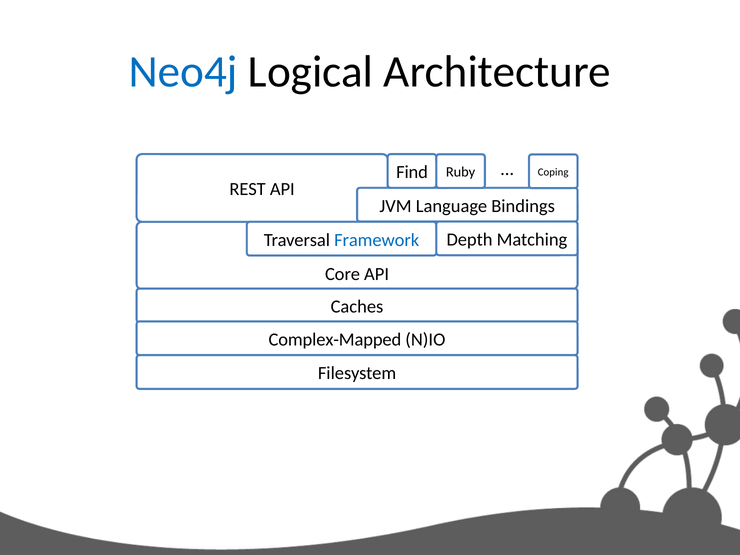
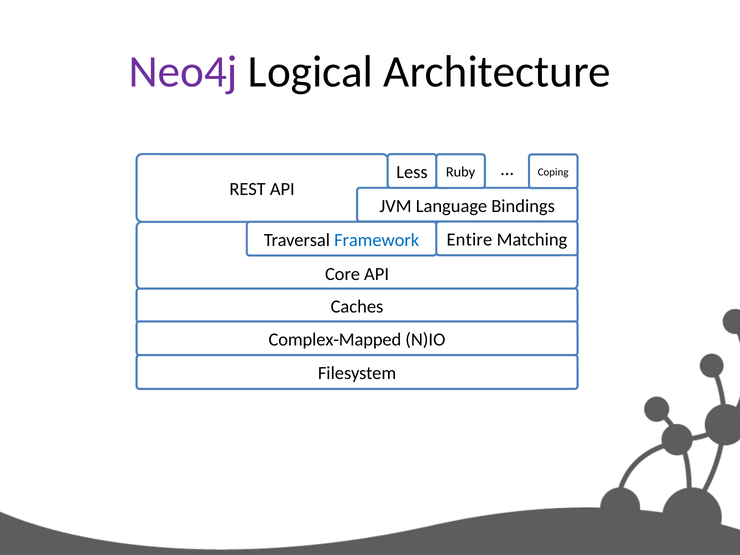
Neo4j colour: blue -> purple
Find: Find -> Less
Depth: Depth -> Entire
